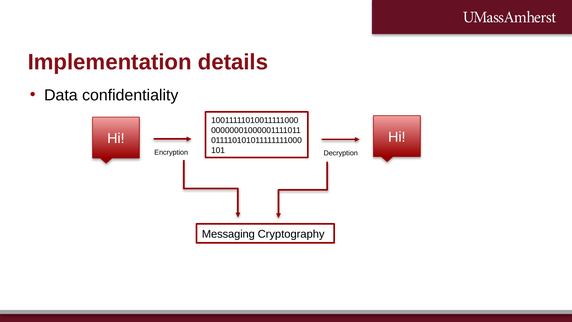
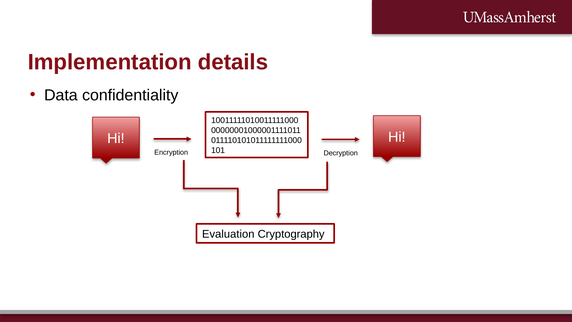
Messaging: Messaging -> Evaluation
